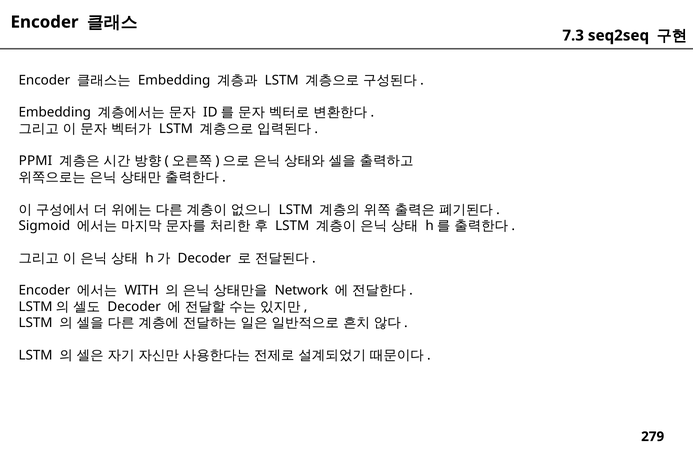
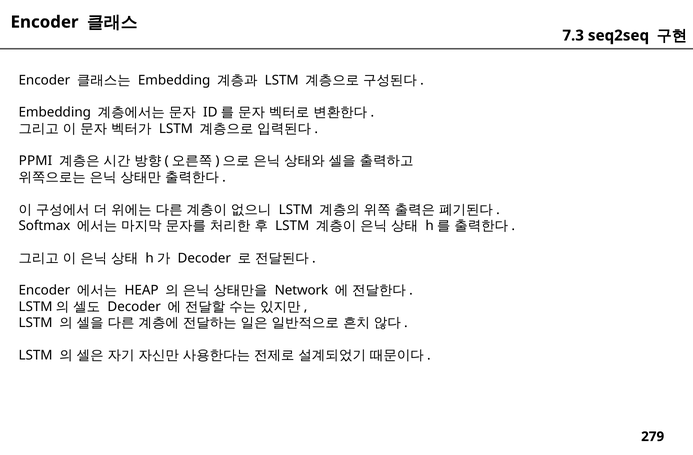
Sigmoid: Sigmoid -> Softmax
WITH: WITH -> HEAP
